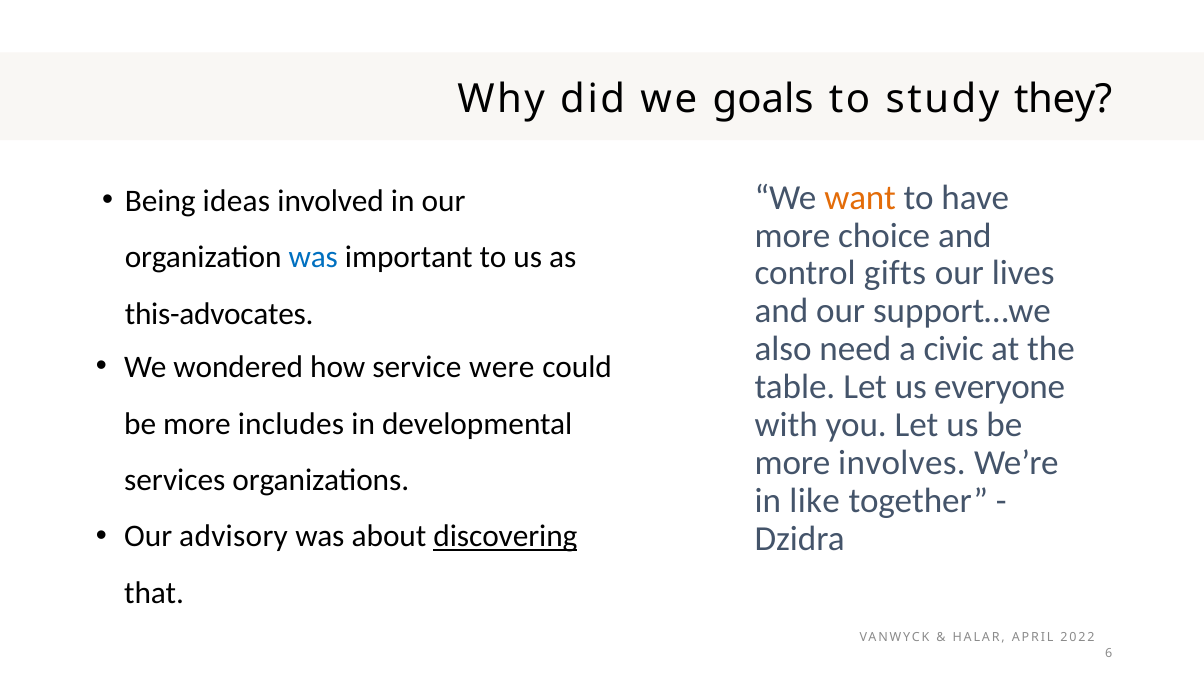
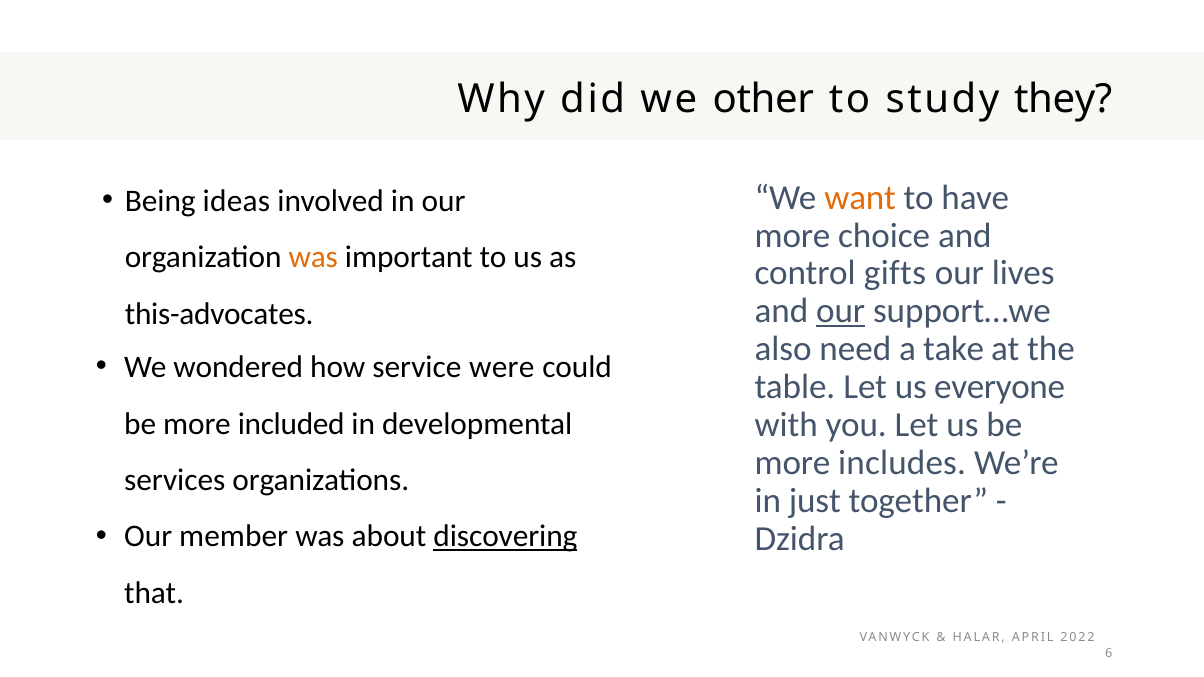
goals: goals -> other
was at (313, 258) colour: blue -> orange
our at (841, 311) underline: none -> present
civic: civic -> take
includes: includes -> included
involves: involves -> includes
like: like -> just
advisory: advisory -> member
